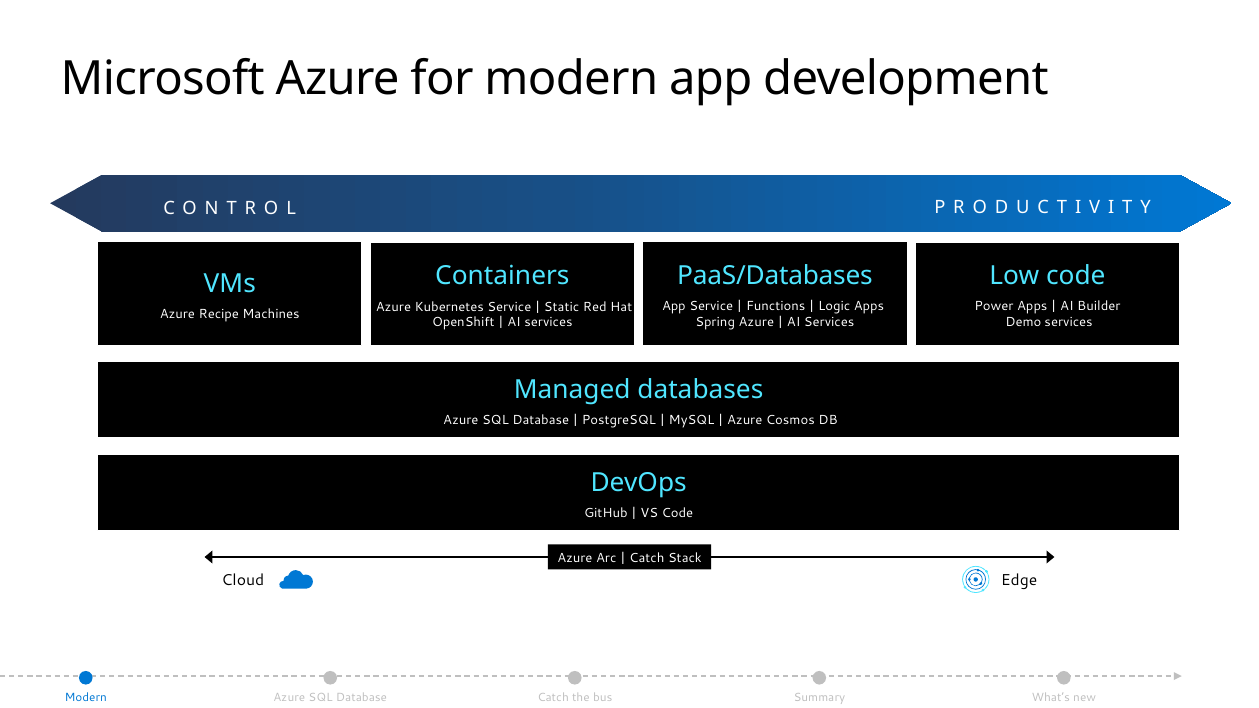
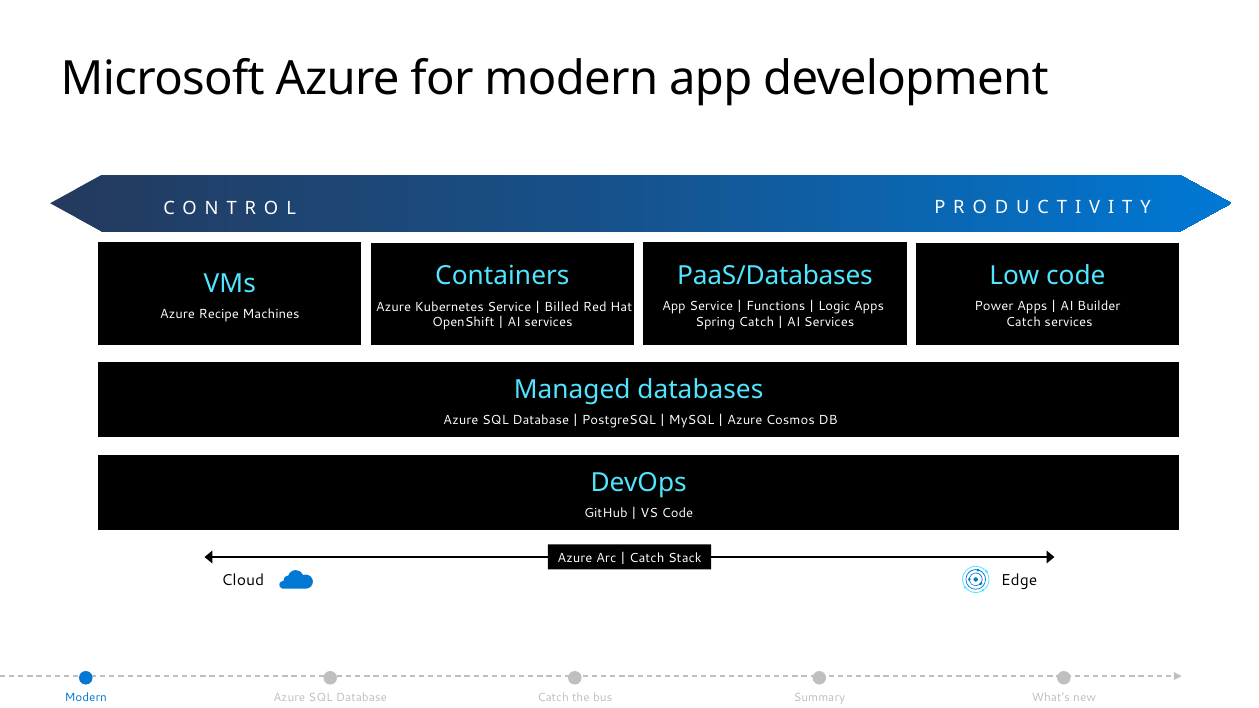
Static: Static -> Billed
Spring Azure: Azure -> Catch
Demo at (1023, 322): Demo -> Catch
